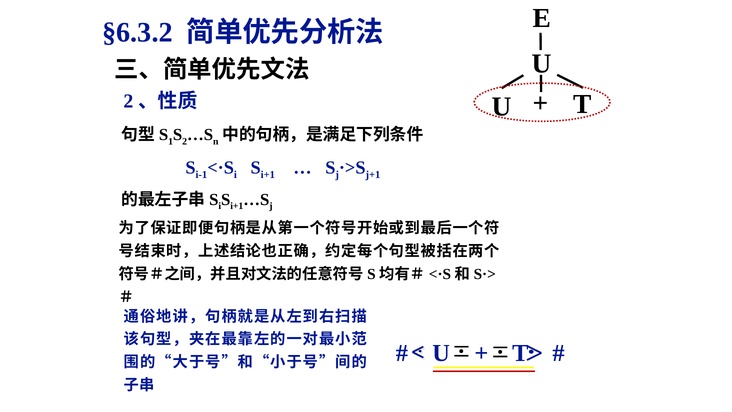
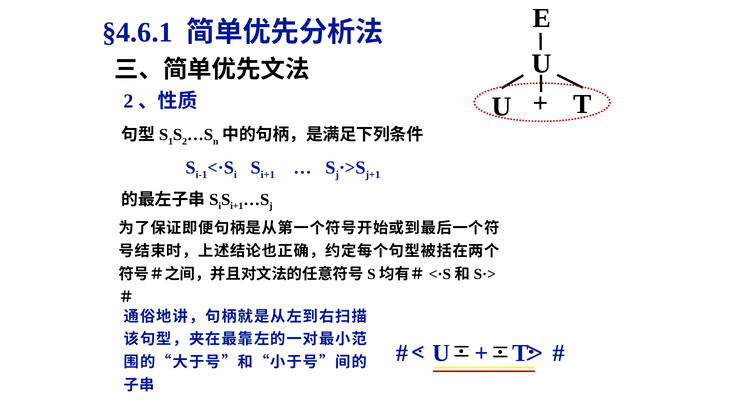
§6.3.2: §6.3.2 -> §4.6.1
